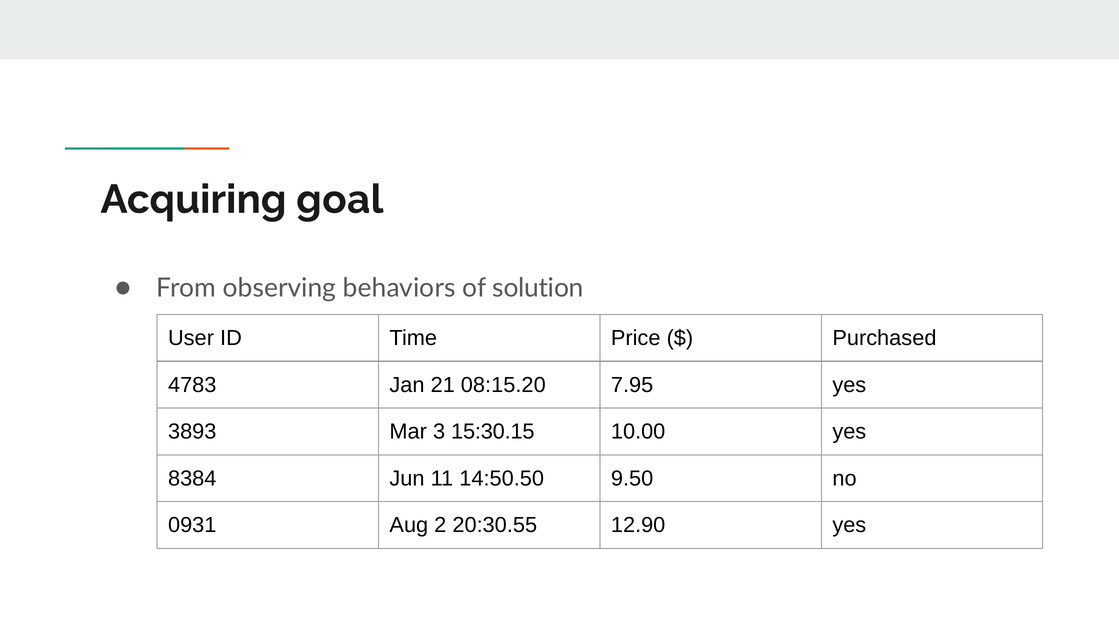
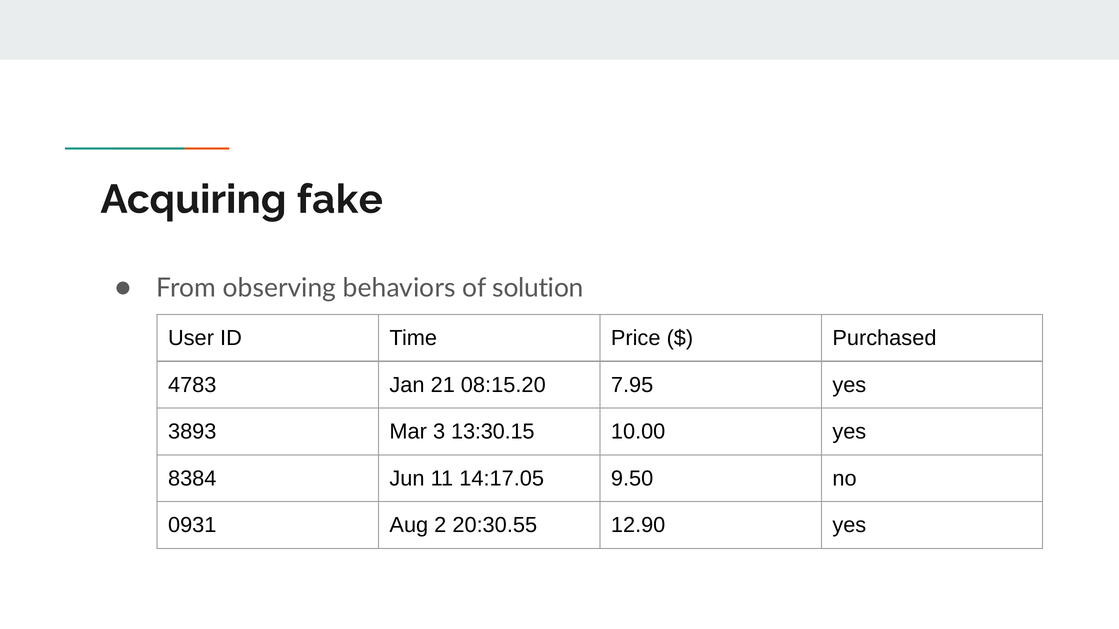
goal: goal -> fake
15:30.15: 15:30.15 -> 13:30.15
14:50.50: 14:50.50 -> 14:17.05
